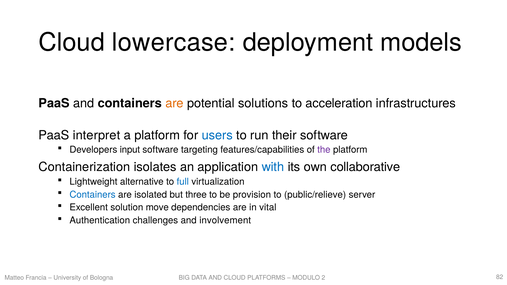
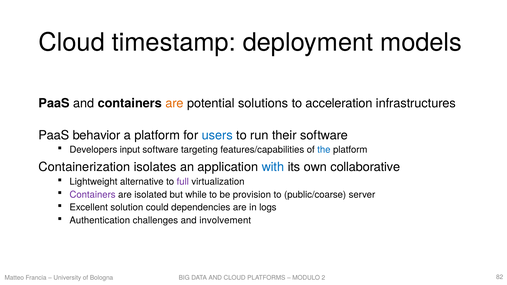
lowercase: lowercase -> timestamp
interpret: interpret -> behavior
the colour: purple -> blue
full colour: blue -> purple
Containers at (93, 195) colour: blue -> purple
three: three -> while
public/relieve: public/relieve -> public/coarse
move: move -> could
vital: vital -> logs
